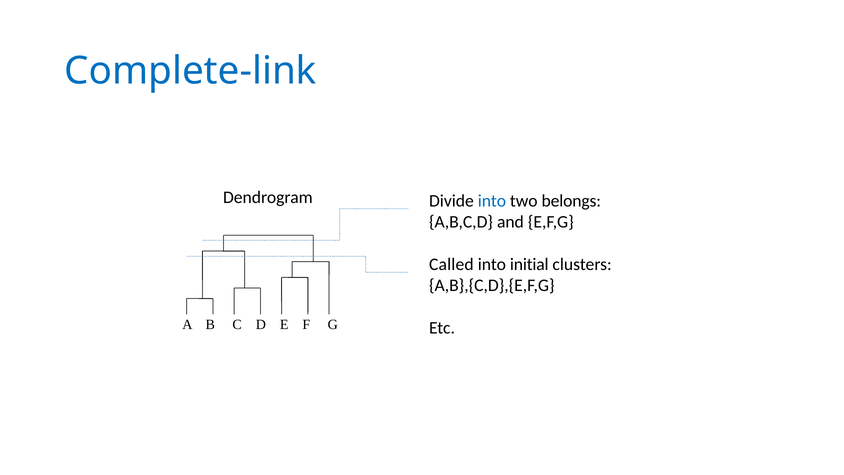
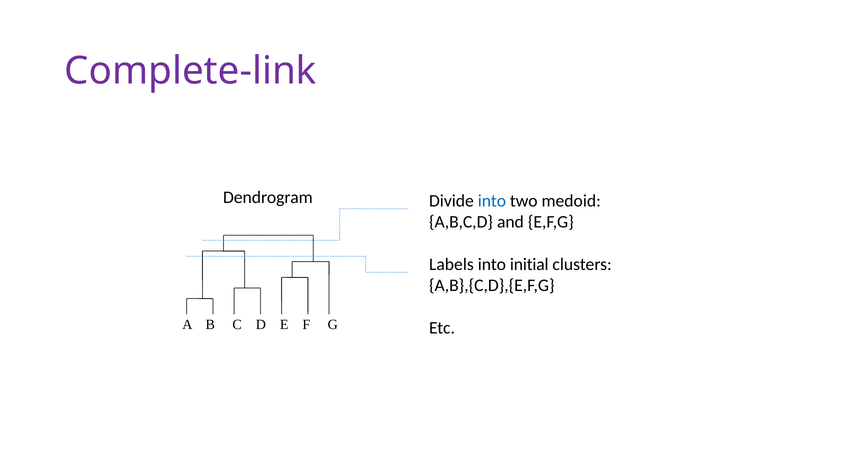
Complete-link colour: blue -> purple
belongs: belongs -> medoid
Called: Called -> Labels
